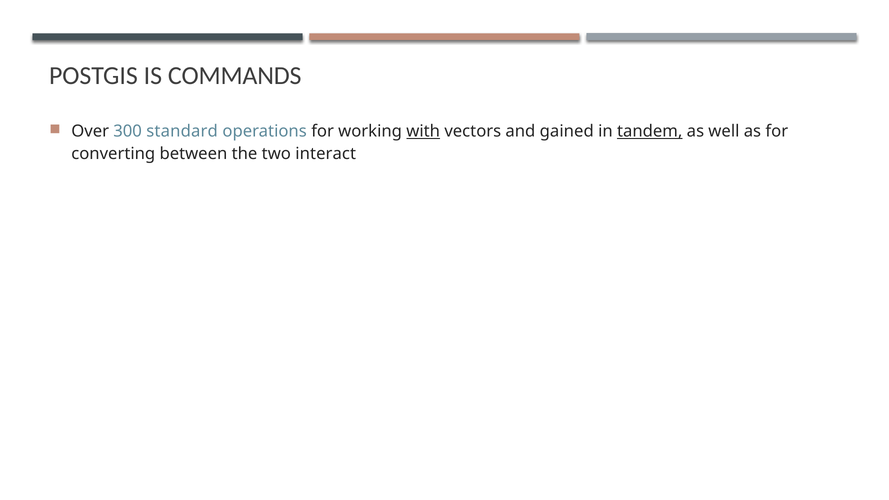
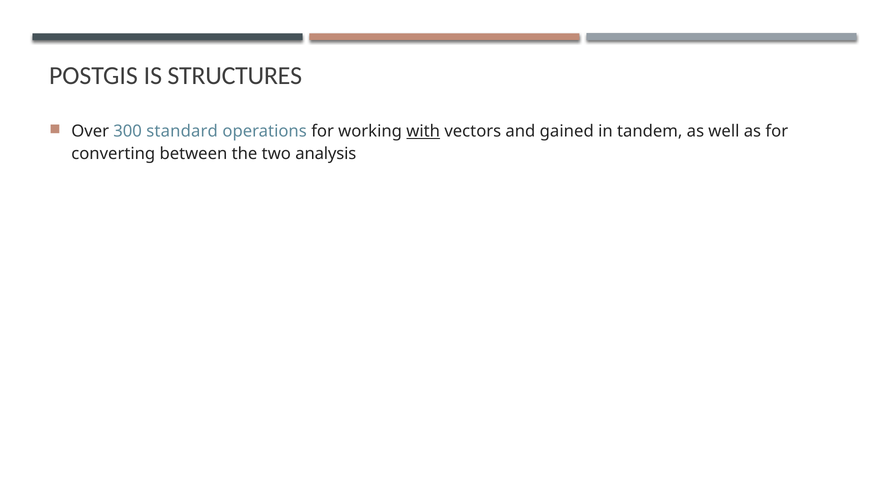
COMMANDS: COMMANDS -> STRUCTURES
tandem underline: present -> none
interact: interact -> analysis
